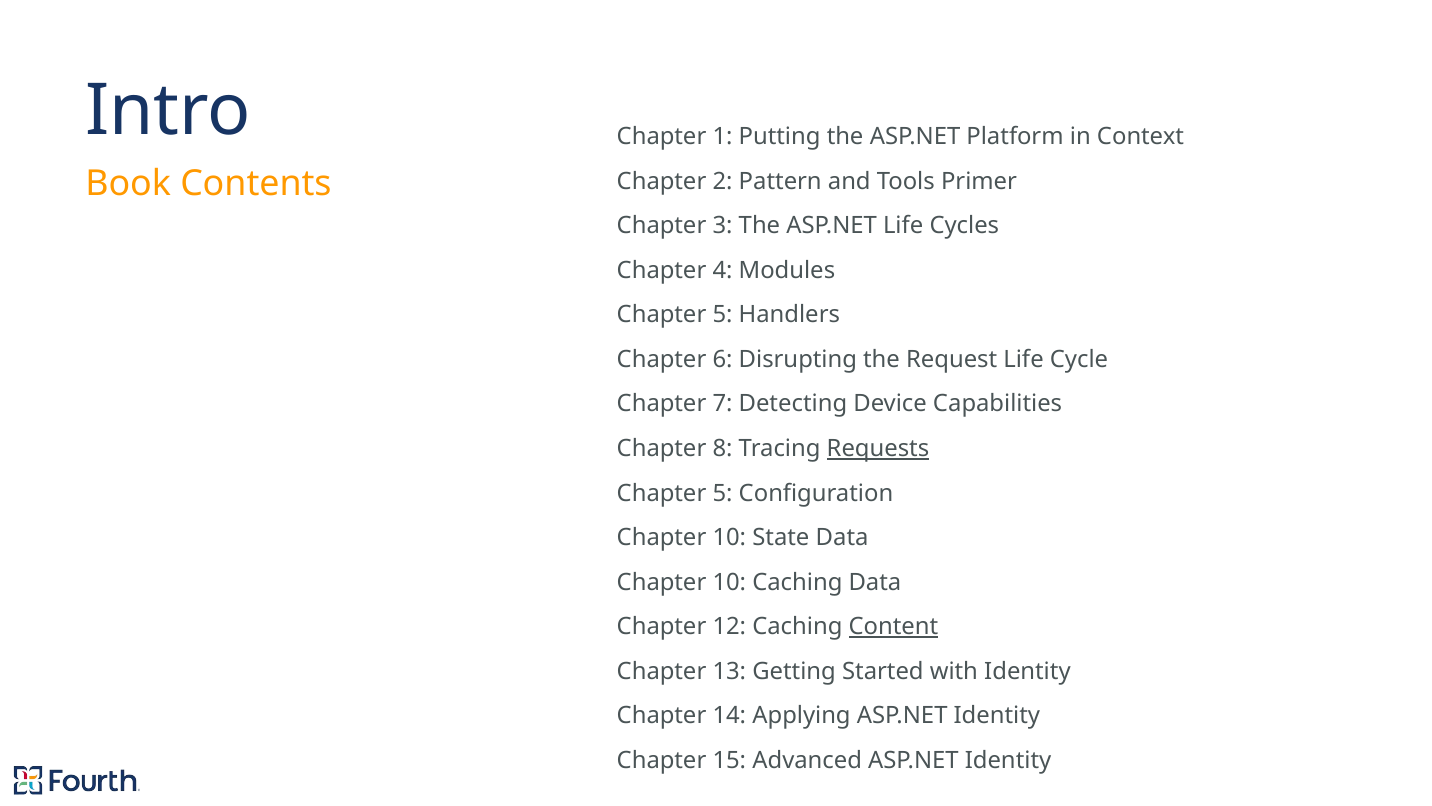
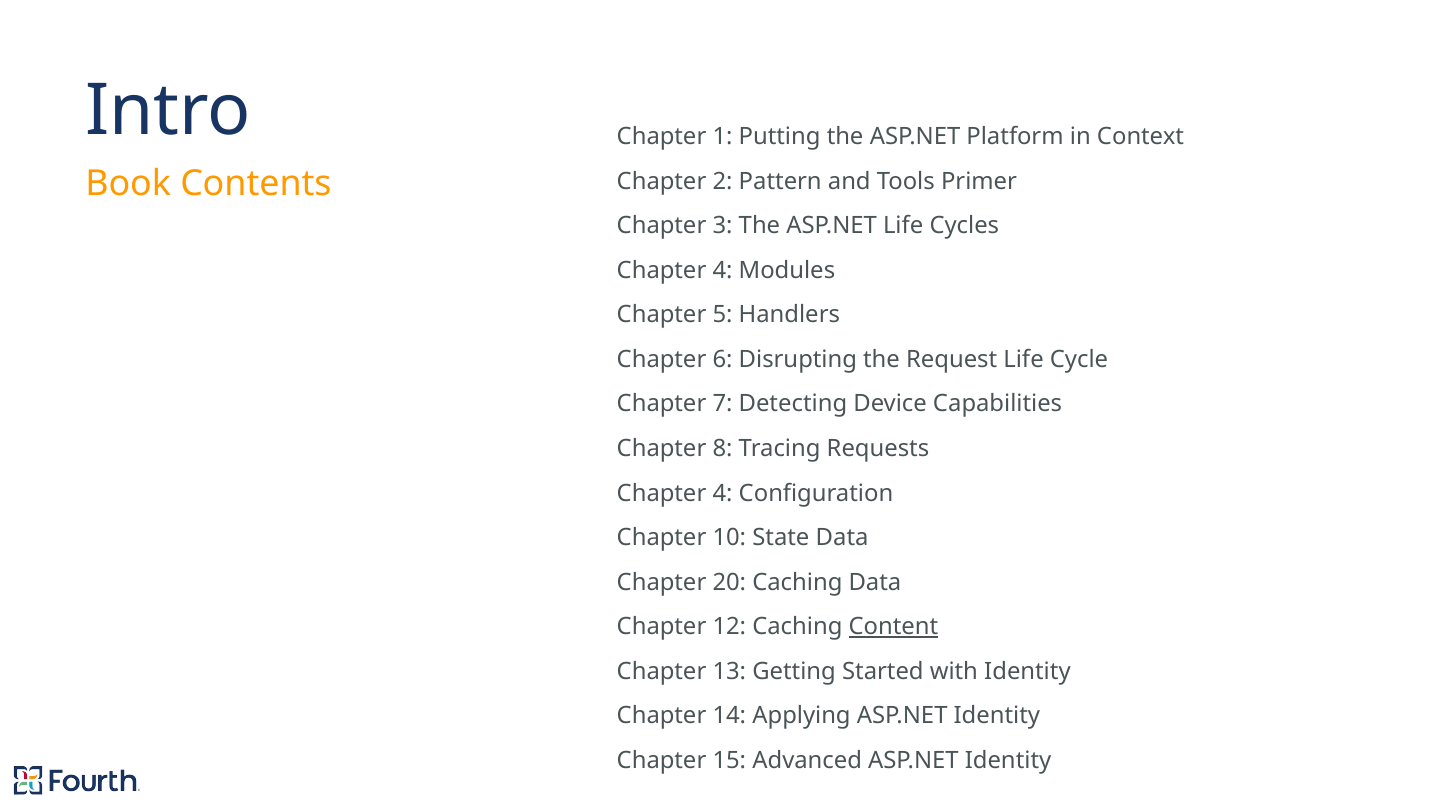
Requests underline: present -> none
5 at (723, 493): 5 -> 4
10 at (729, 582): 10 -> 20
